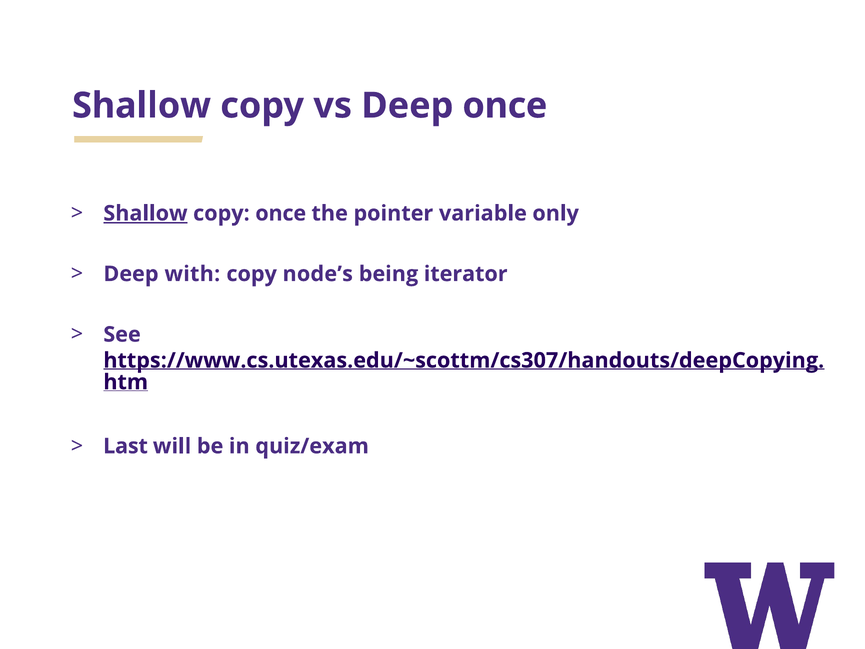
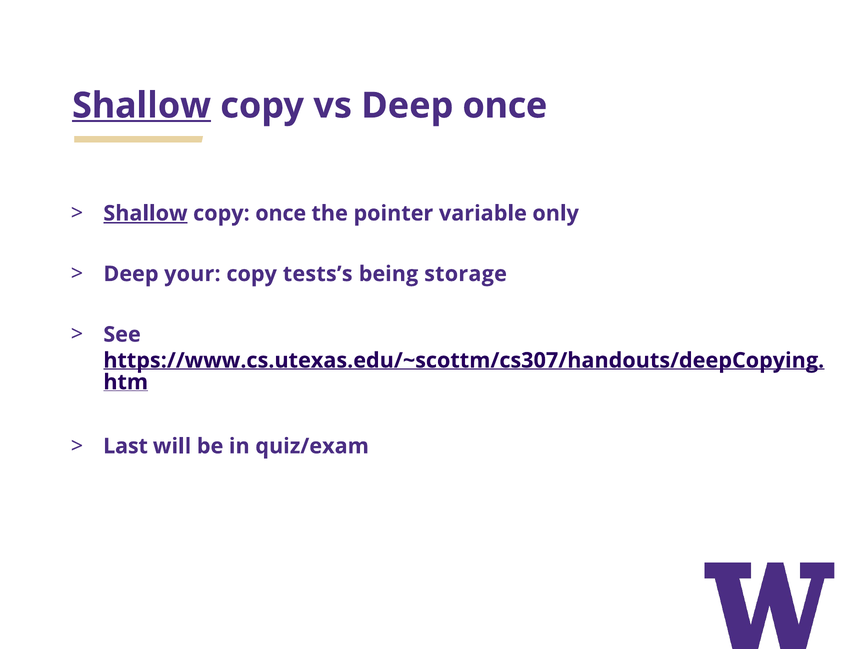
Shallow at (142, 106) underline: none -> present
with: with -> your
node’s: node’s -> tests’s
iterator: iterator -> storage
